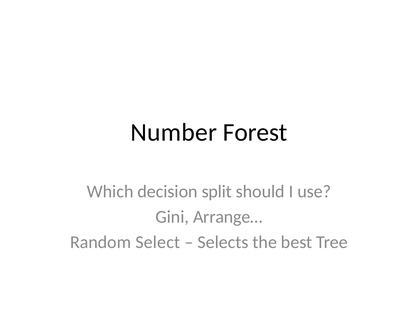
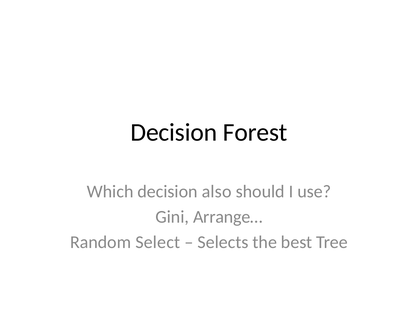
Number at (174, 133): Number -> Decision
split: split -> also
